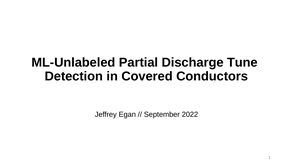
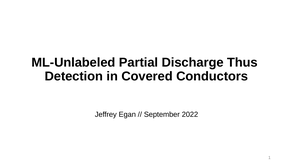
Tune: Tune -> Thus
